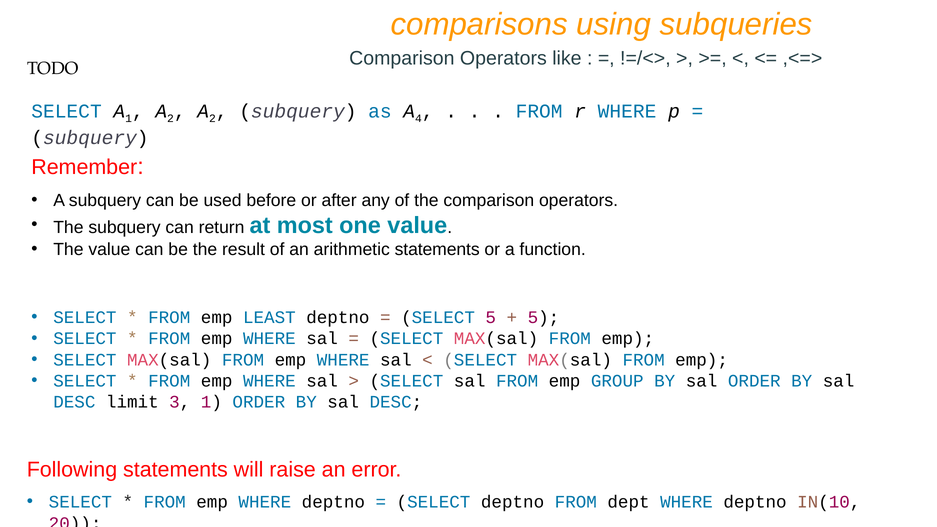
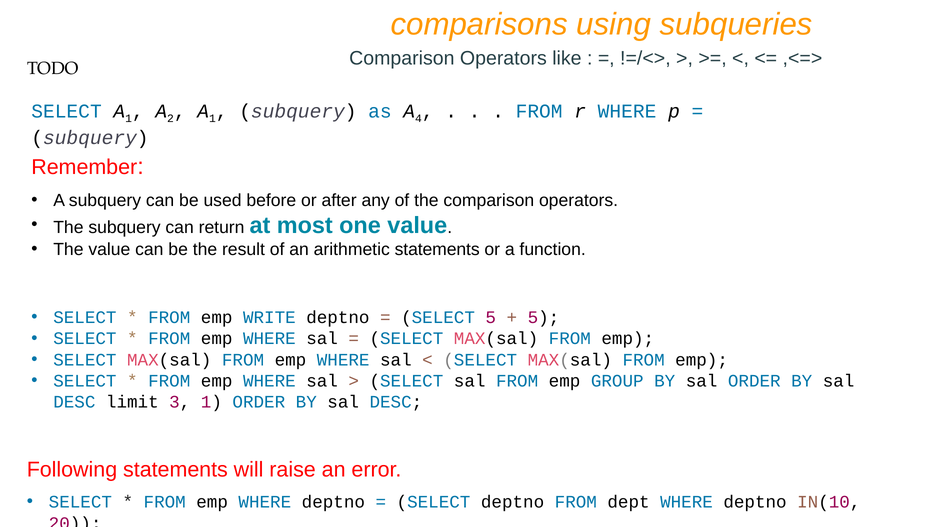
2 at (212, 119): 2 -> 1
LEAST: LEAST -> WRITE
